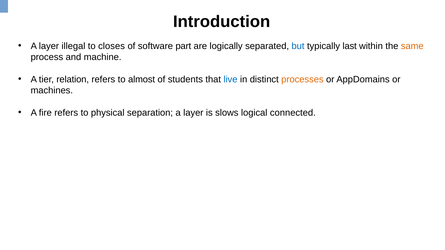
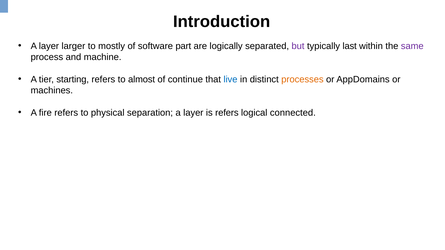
illegal: illegal -> larger
closes: closes -> mostly
but colour: blue -> purple
same colour: orange -> purple
relation: relation -> starting
students: students -> continue
is slows: slows -> refers
